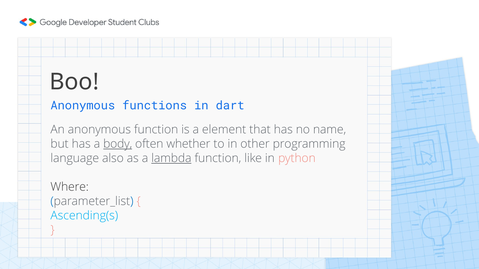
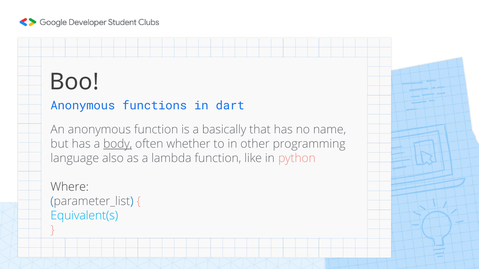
element: element -> basically
lambda underline: present -> none
Ascending(s: Ascending(s -> Equivalent(s
